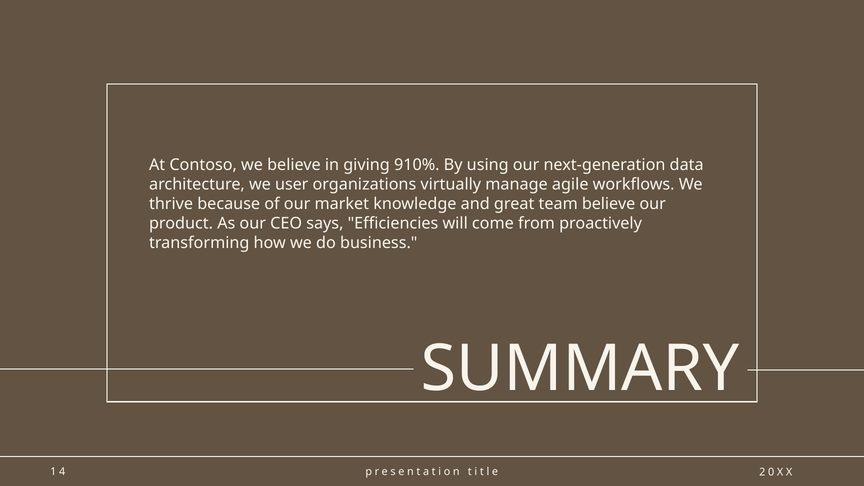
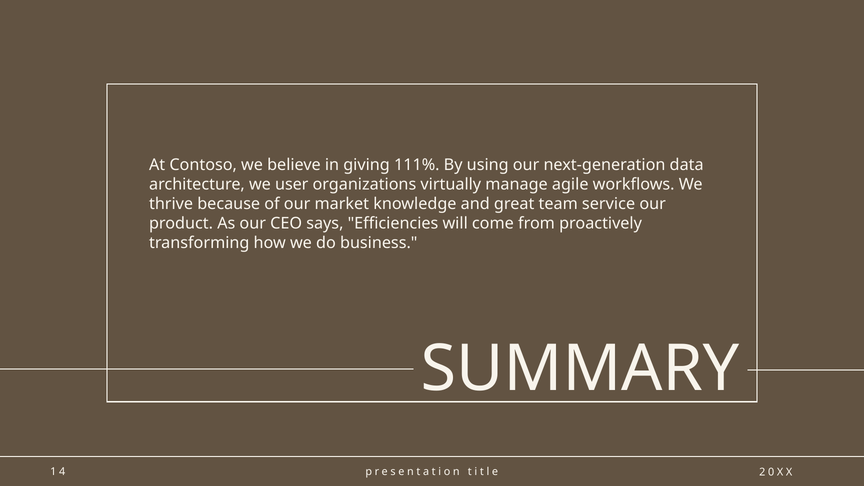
910%: 910% -> 111%
team believe: believe -> service
